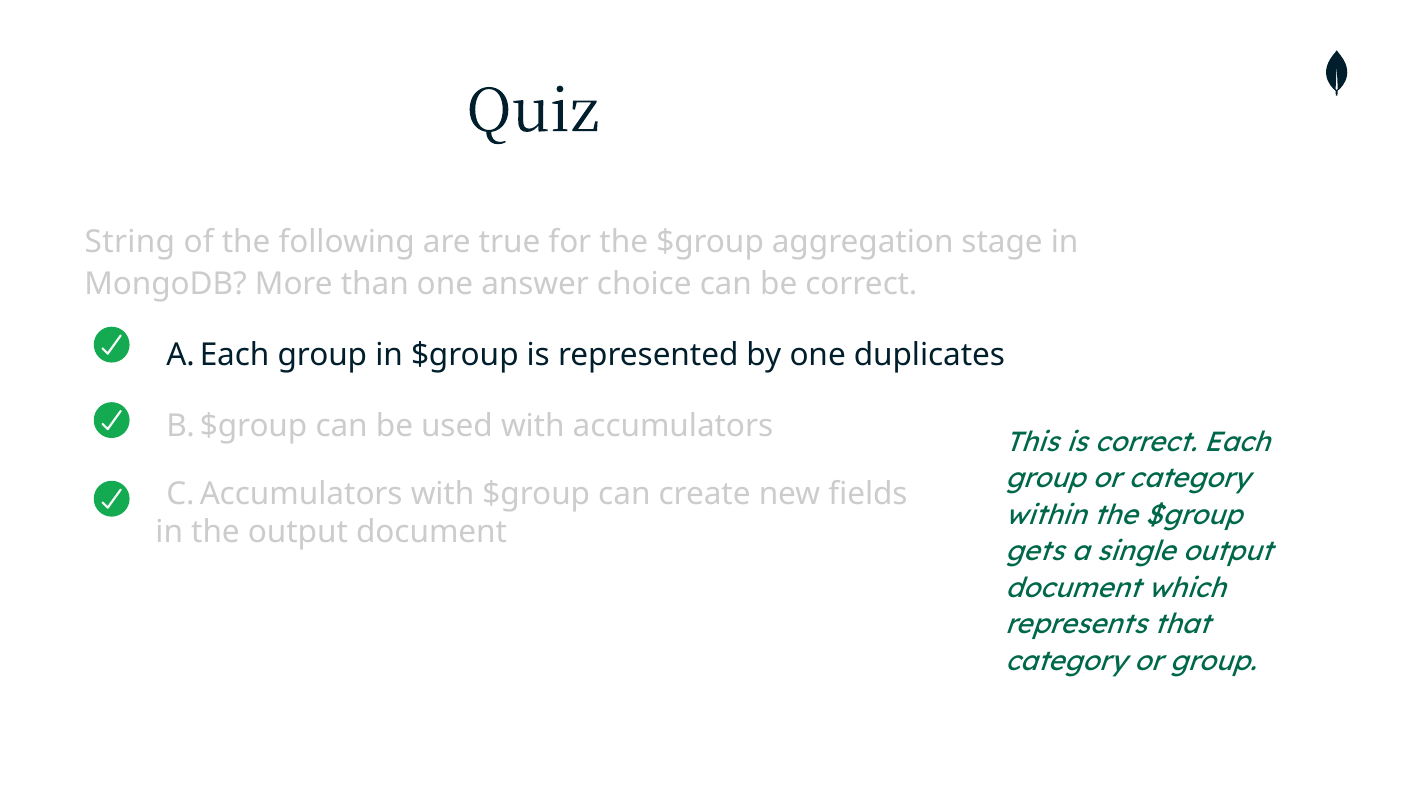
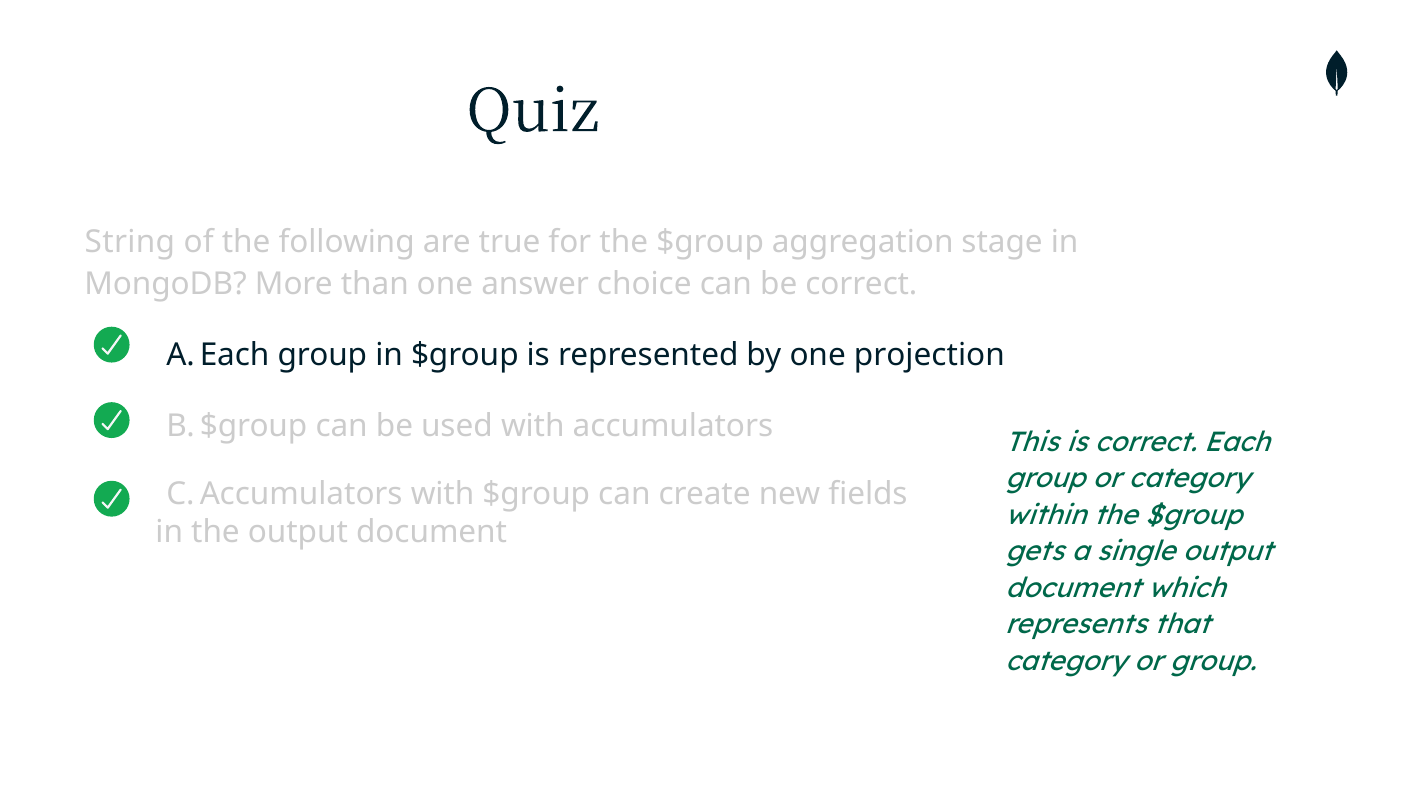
duplicates: duplicates -> projection
